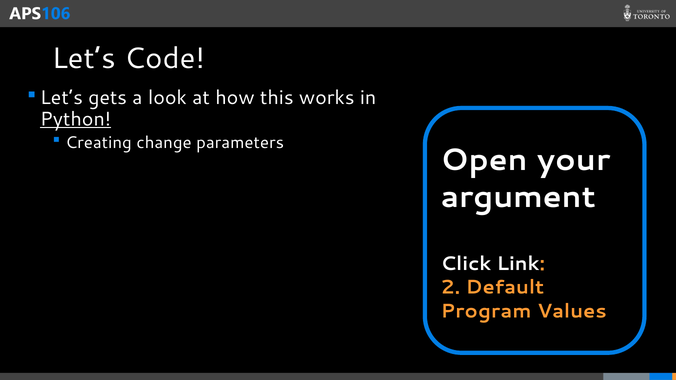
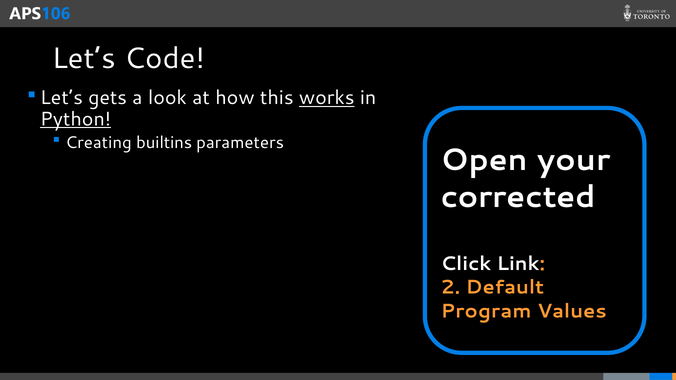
works underline: none -> present
change: change -> builtins
argument: argument -> corrected
